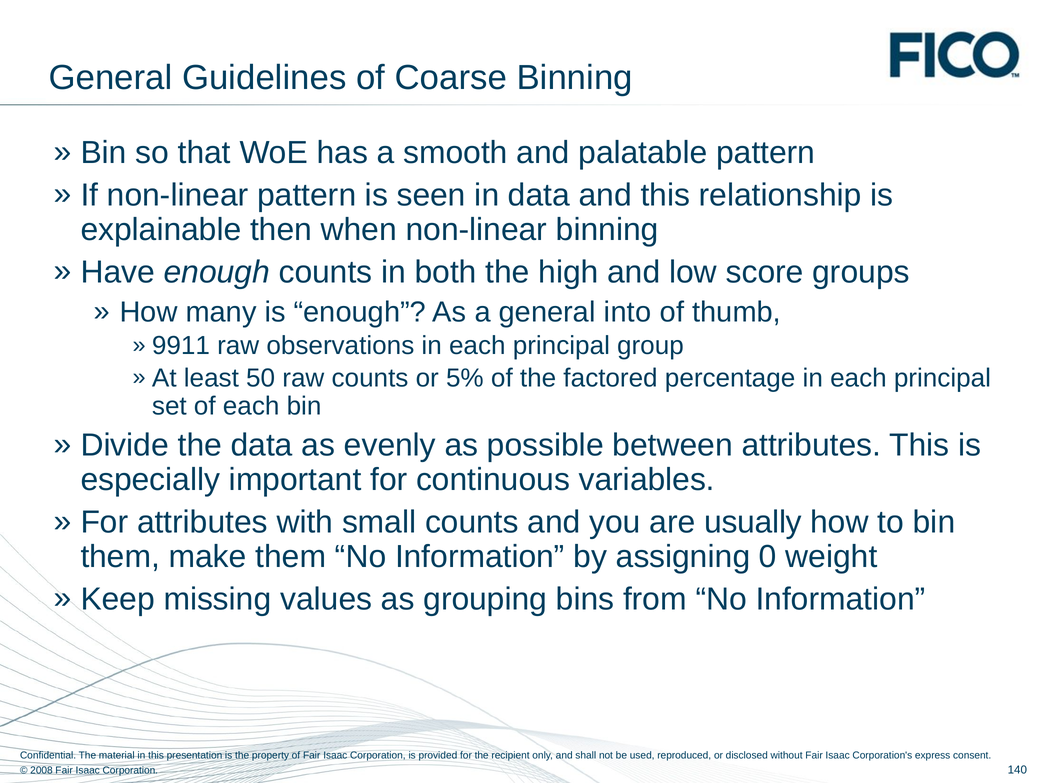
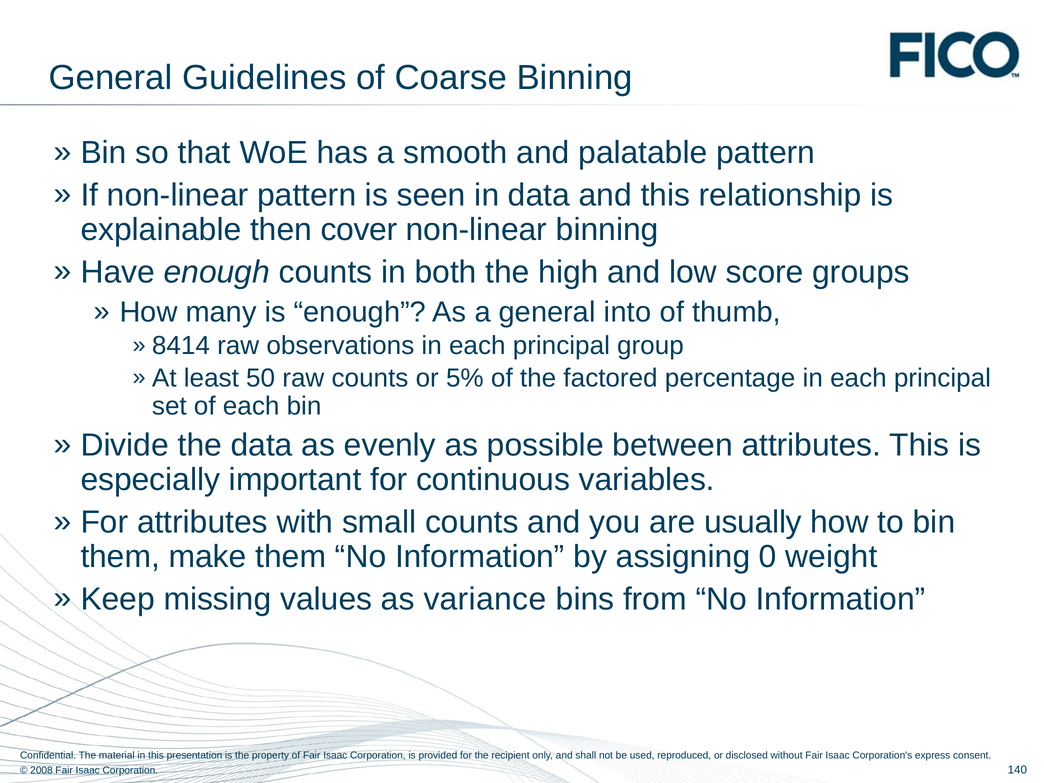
when: when -> cover
9911: 9911 -> 8414
grouping: grouping -> variance
